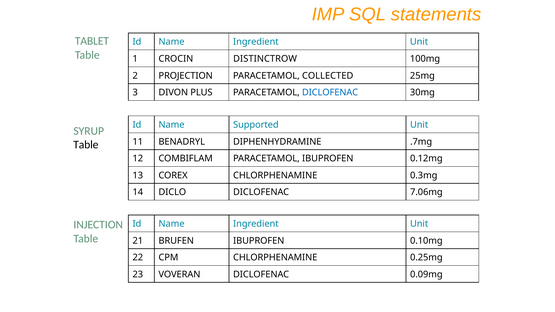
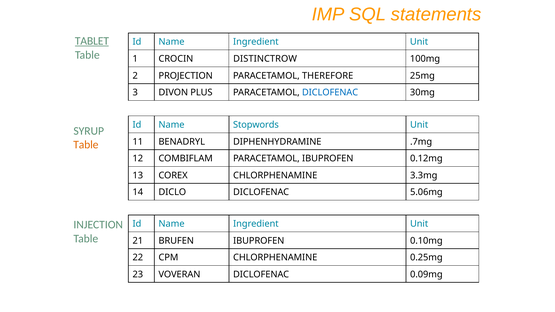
TABLET underline: none -> present
COLLECTED: COLLECTED -> THEREFORE
Supported: Supported -> Stopwords
Table at (86, 145) colour: black -> orange
0.3mg: 0.3mg -> 3.3mg
7.06mg: 7.06mg -> 5.06mg
